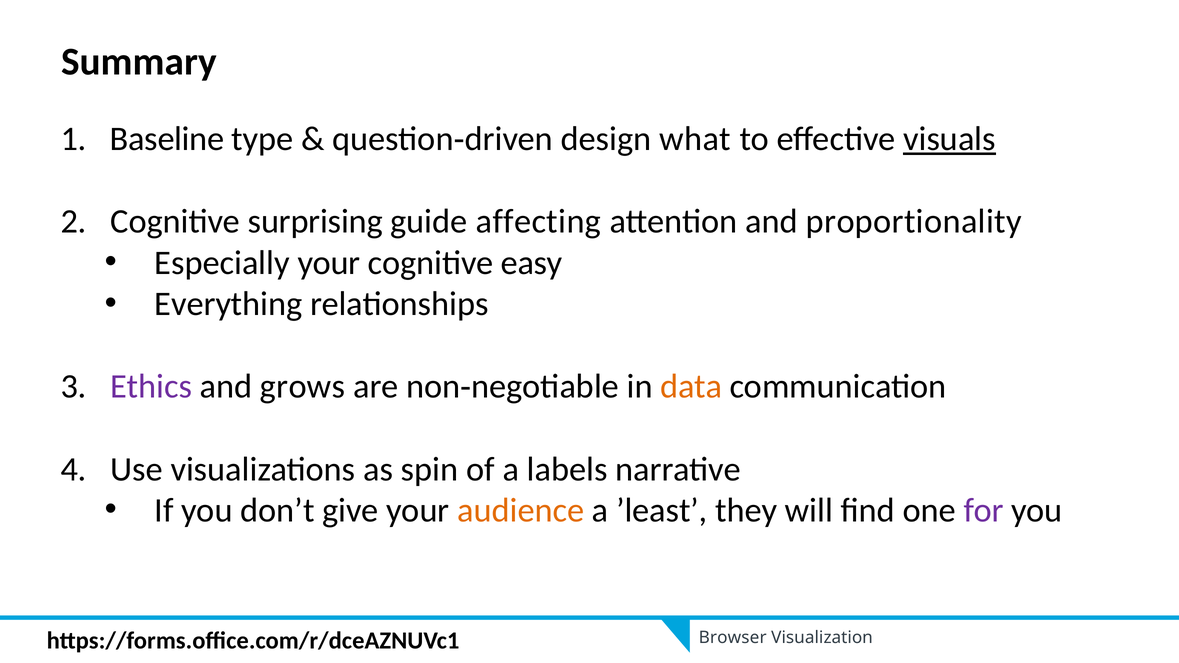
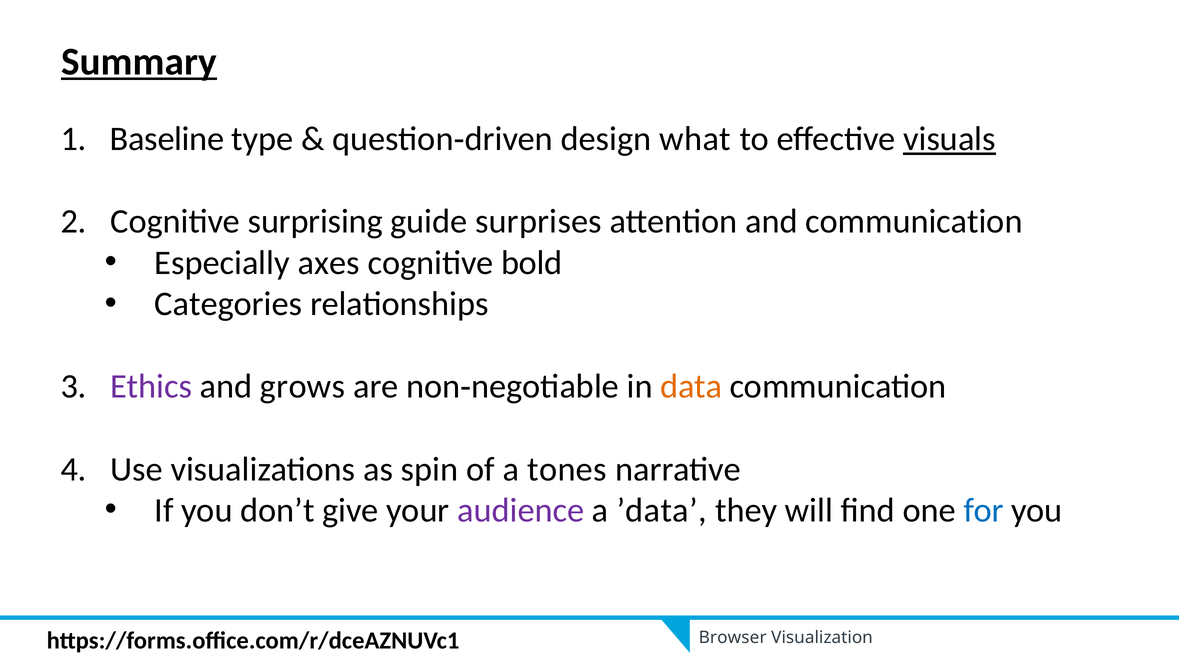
Summary underline: none -> present
affecting: affecting -> surprises
and proportionality: proportionality -> communication
Especially your: your -> axes
easy: easy -> bold
Everything: Everything -> Categories
labels: labels -> tones
audience colour: orange -> purple
’least: ’least -> ’data
for colour: purple -> blue
